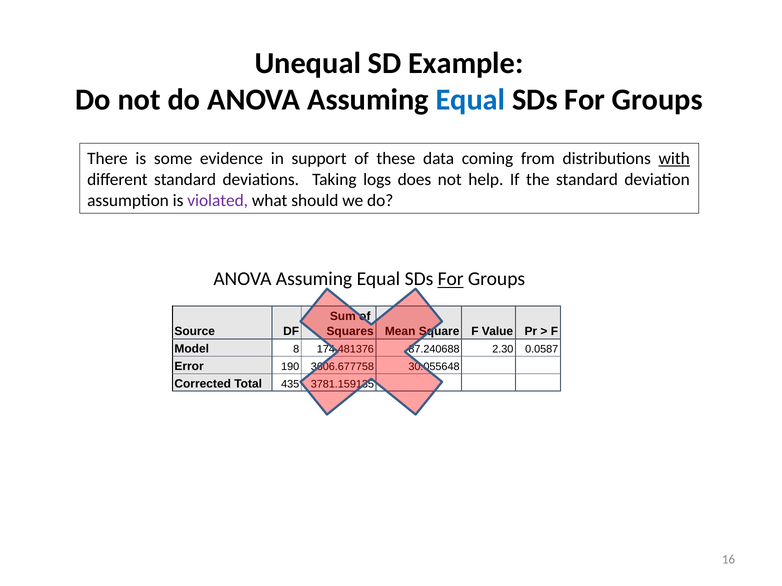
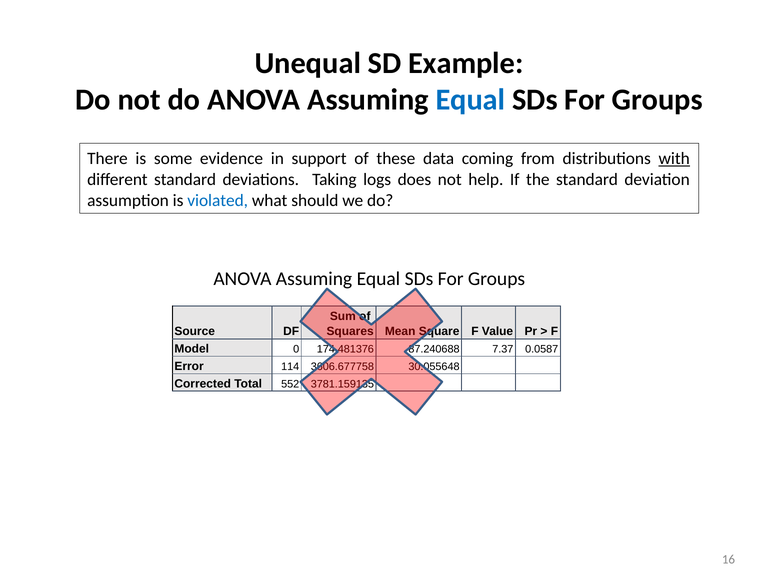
violated colour: purple -> blue
For at (451, 279) underline: present -> none
8: 8 -> 0
2.30: 2.30 -> 7.37
190: 190 -> 114
435: 435 -> 552
